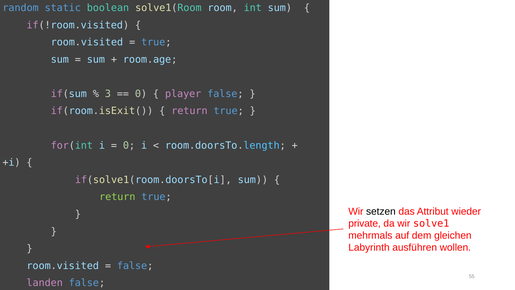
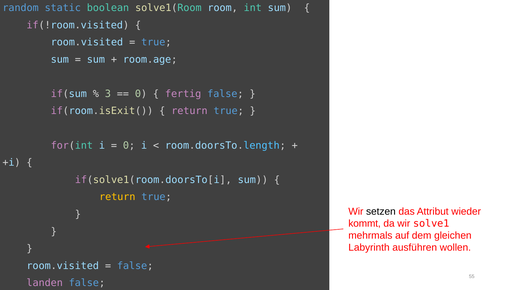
player: player -> fertig
return at (117, 197) colour: light green -> yellow
private: private -> kommt
